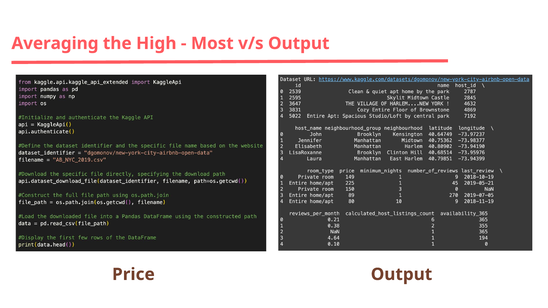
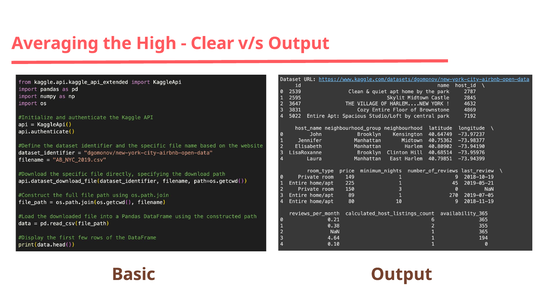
Most: Most -> Clear
Price: Price -> Basic
